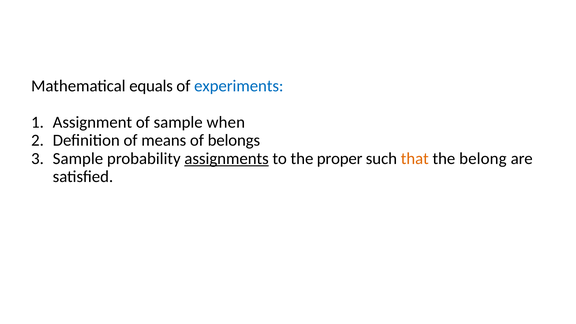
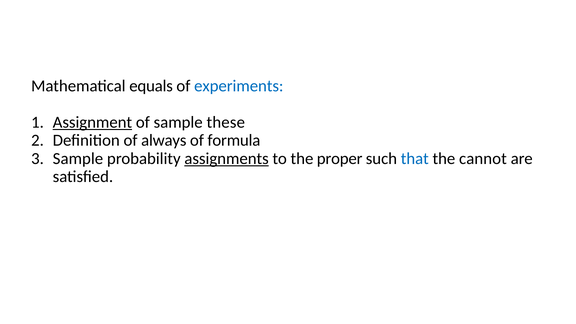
Assignment underline: none -> present
when: when -> these
means: means -> always
belongs: belongs -> formula
that colour: orange -> blue
belong: belong -> cannot
